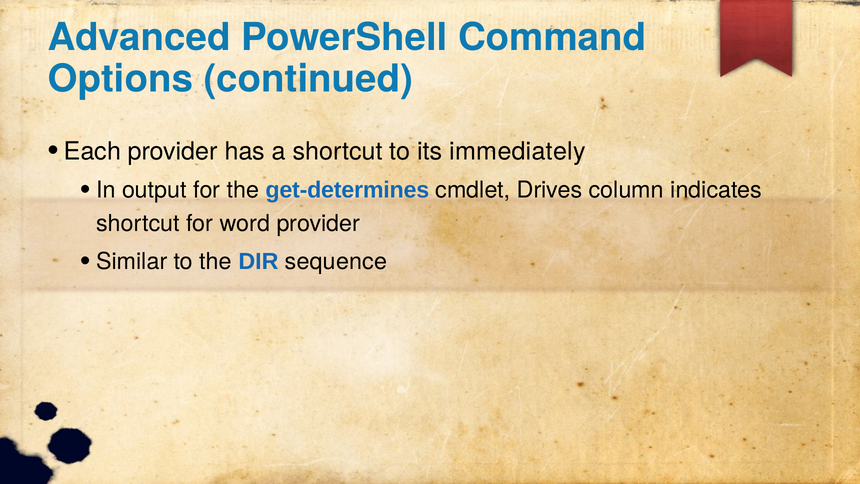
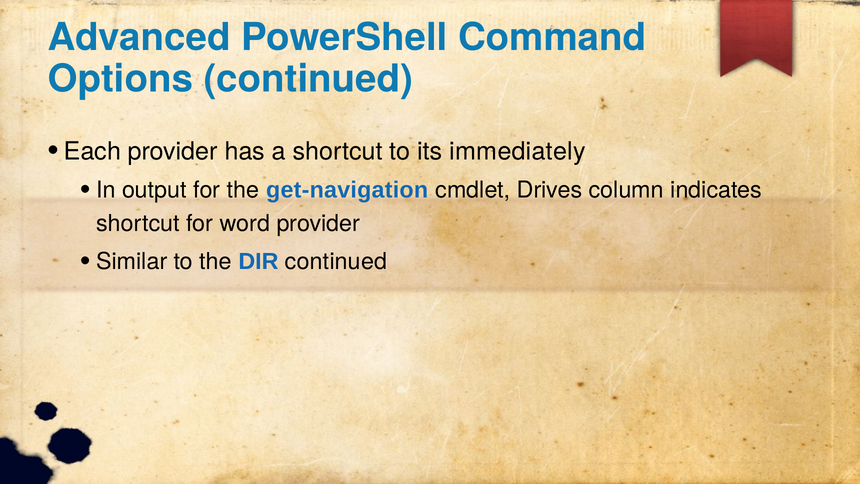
get-determines: get-determines -> get-navigation
DIR sequence: sequence -> continued
